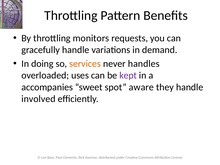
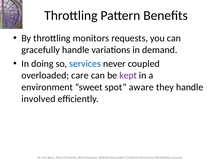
services colour: orange -> blue
handles: handles -> coupled
uses: uses -> care
accompanies: accompanies -> environment
